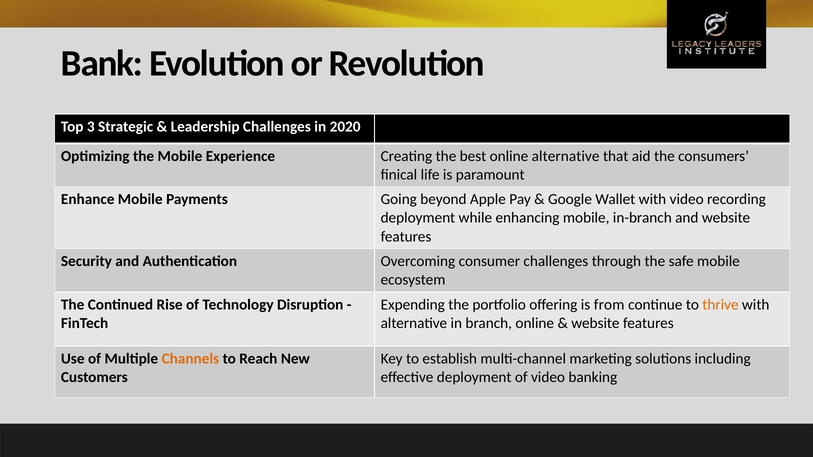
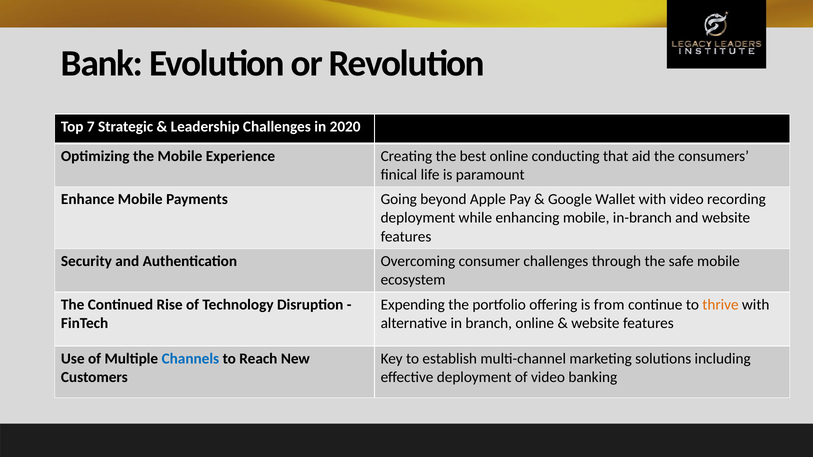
3: 3 -> 7
online alternative: alternative -> conducting
Channels colour: orange -> blue
